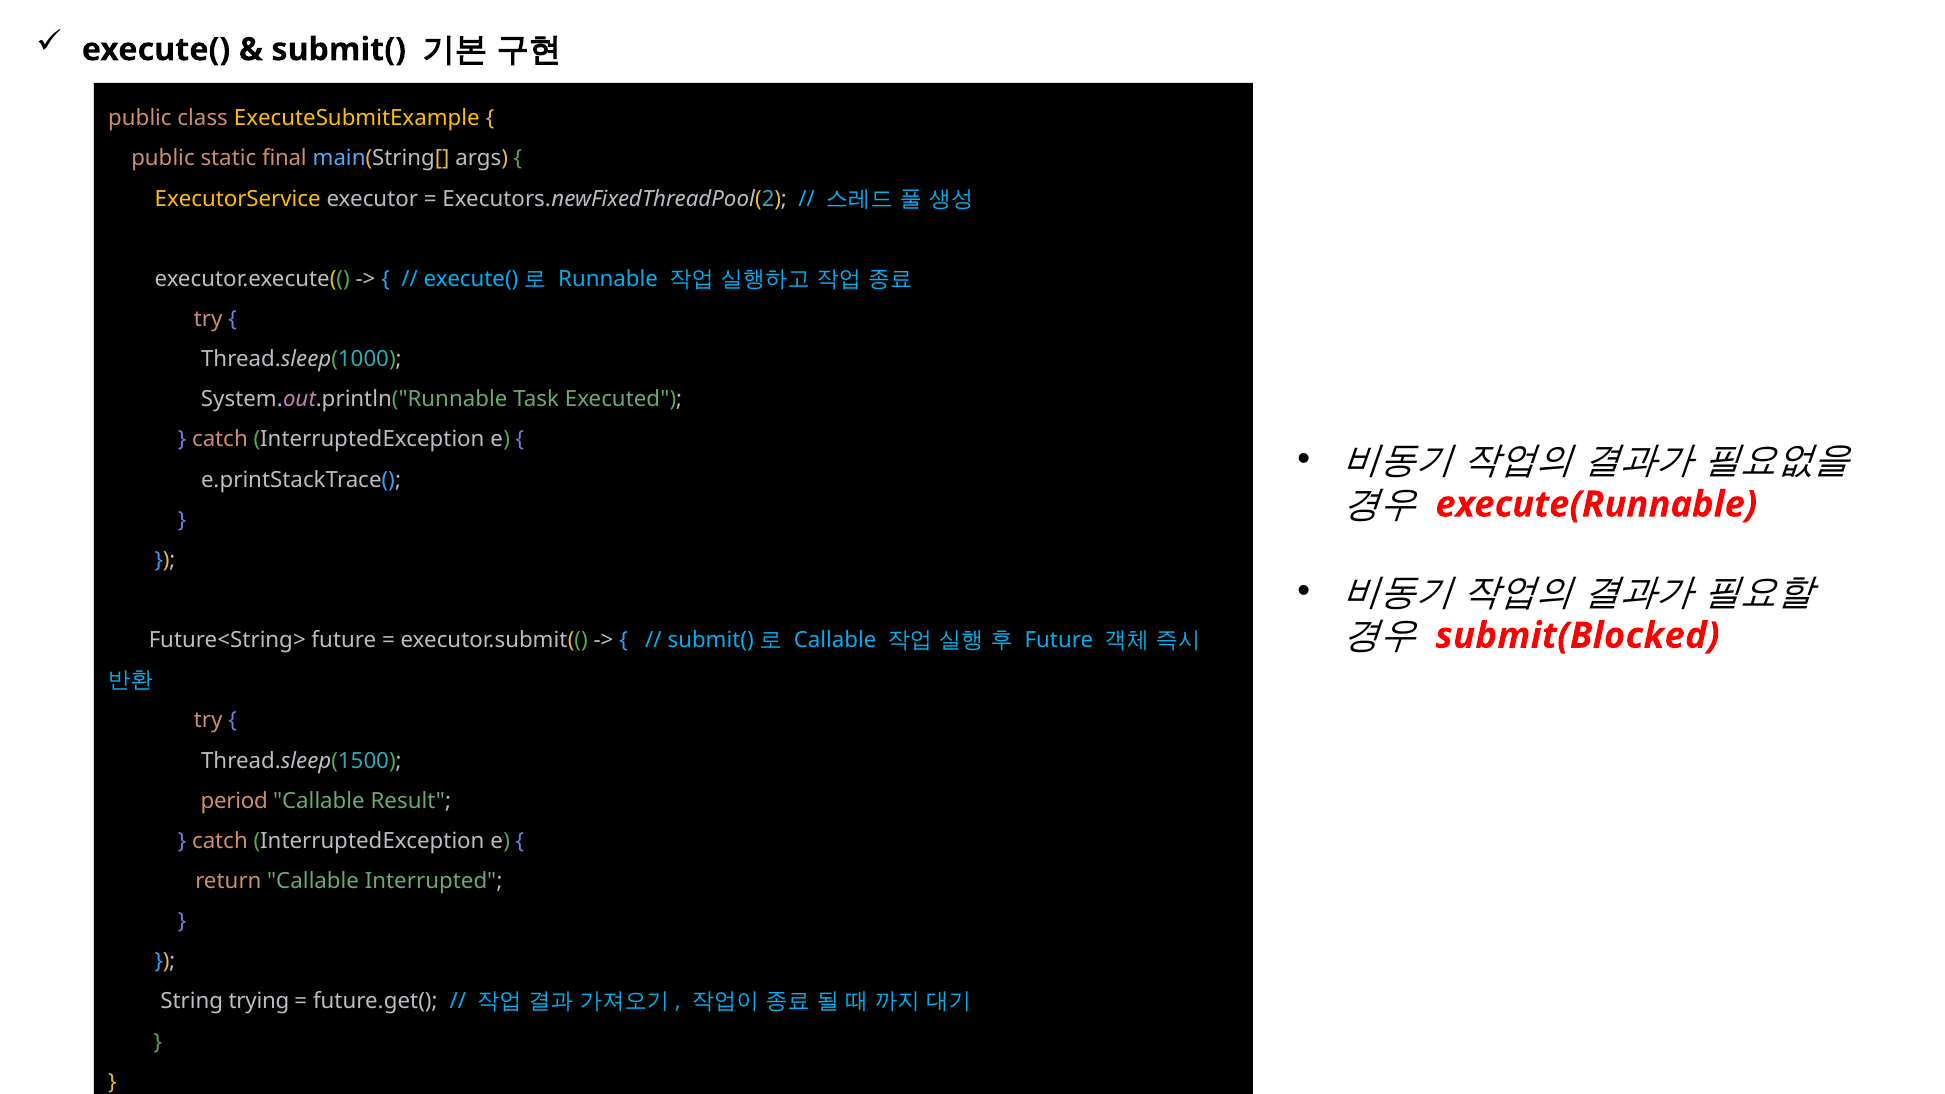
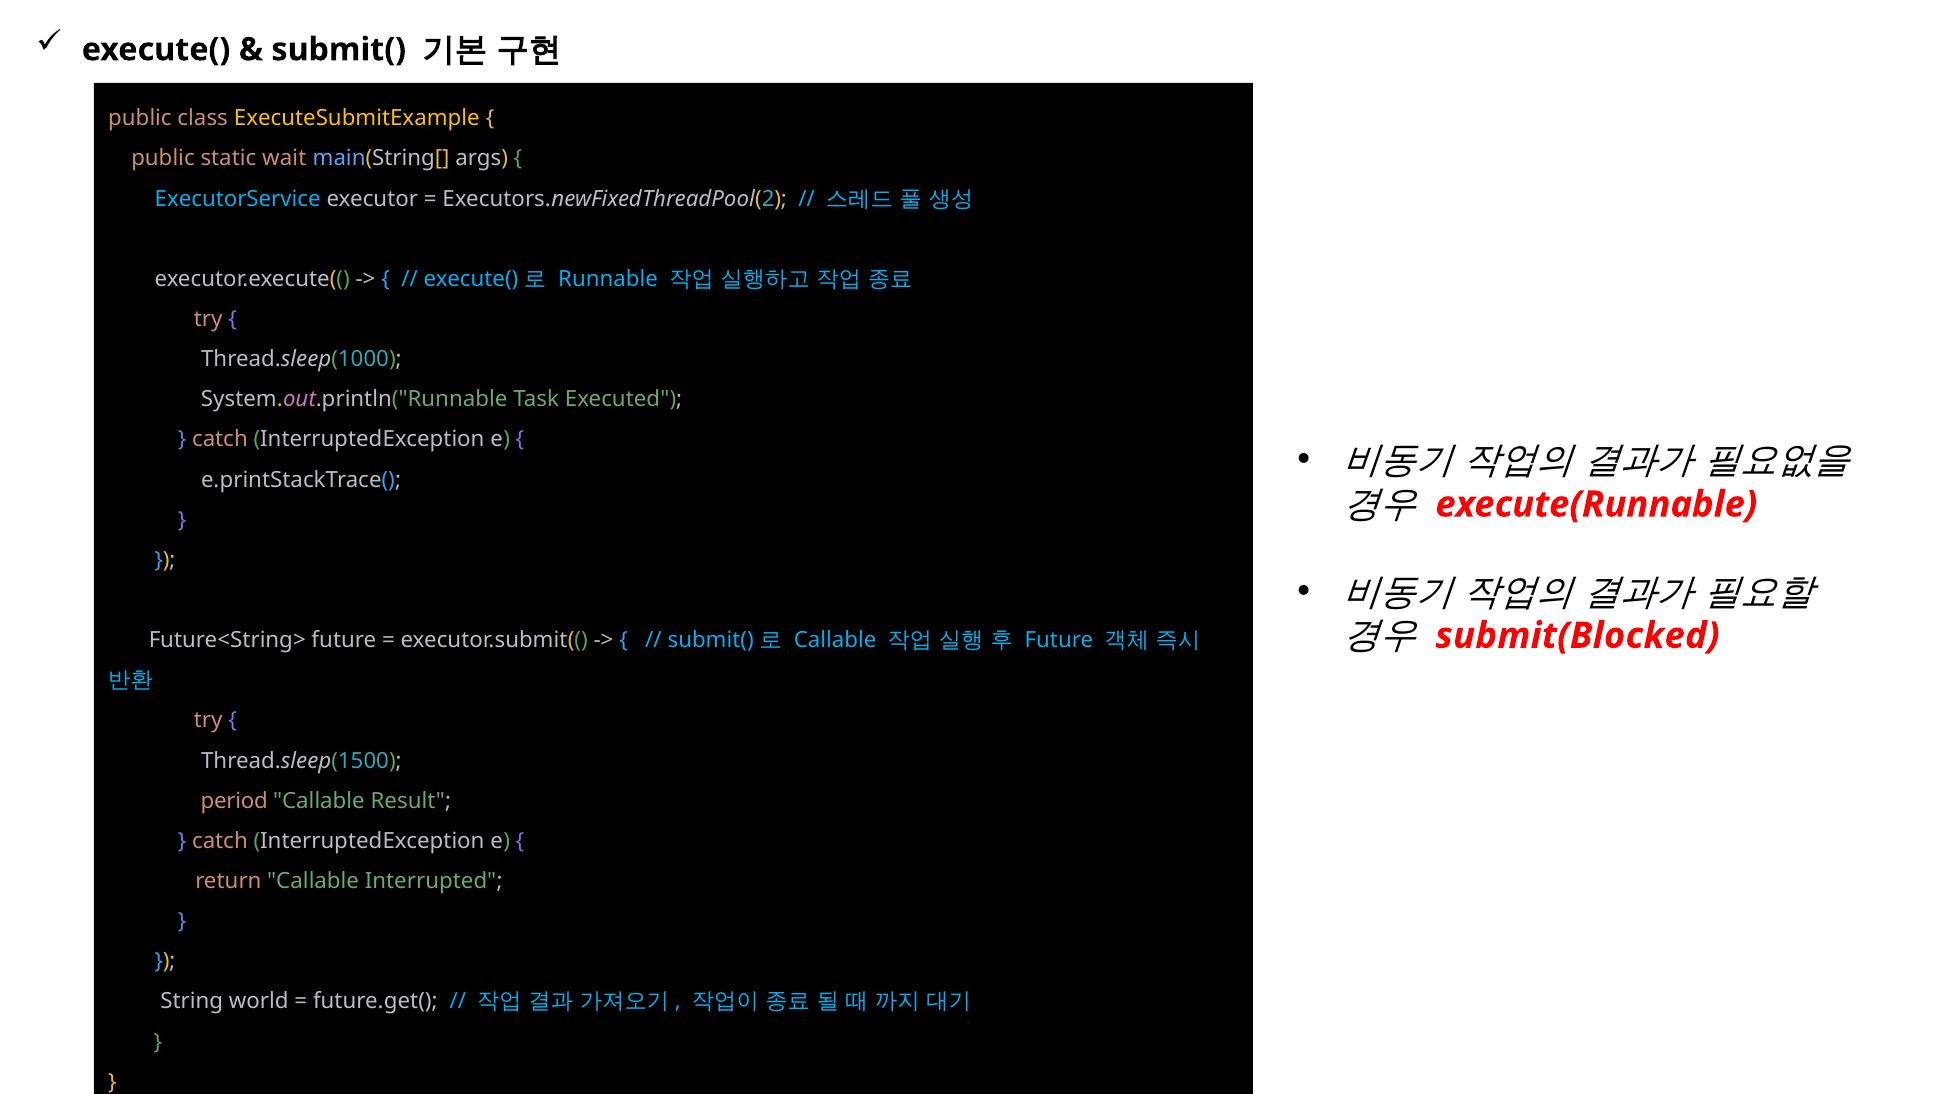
final: final -> wait
ExecutorService colour: yellow -> light blue
trying: trying -> world
